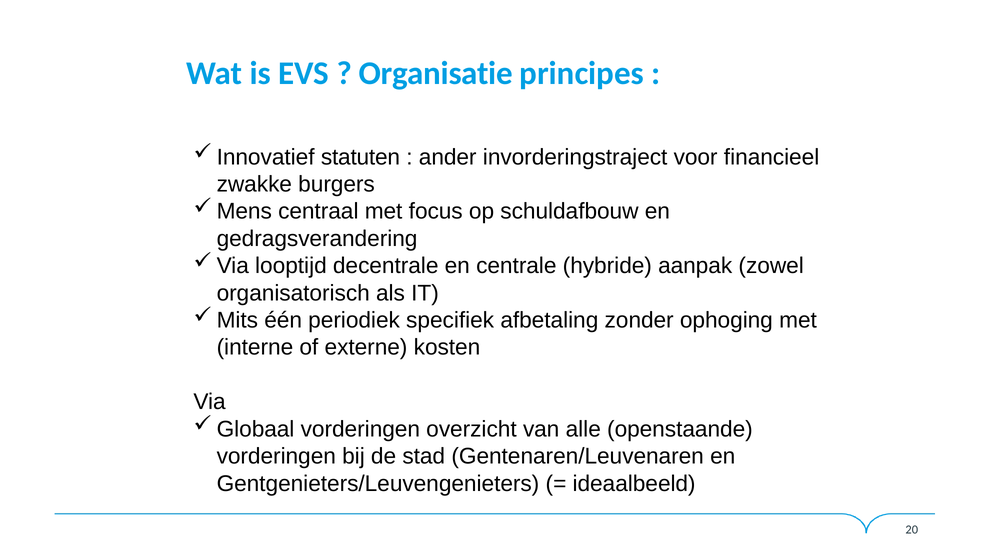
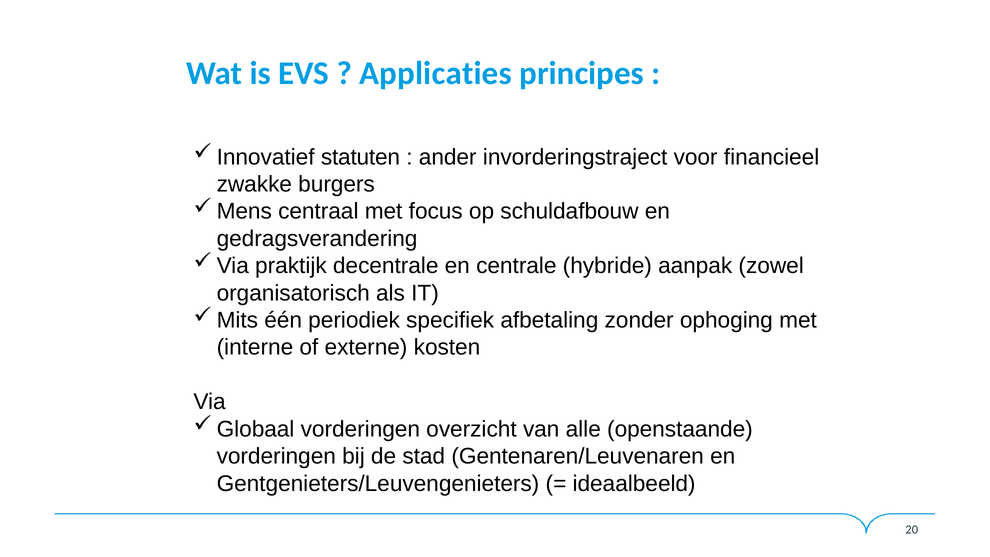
Organisatie: Organisatie -> Applicaties
looptijd: looptijd -> praktijk
